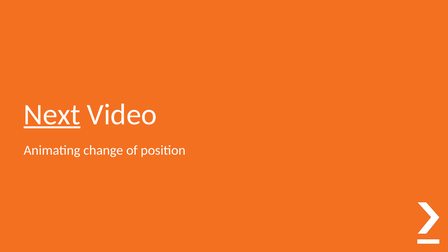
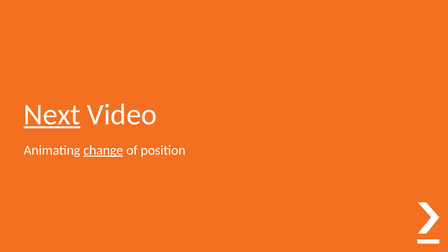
change underline: none -> present
